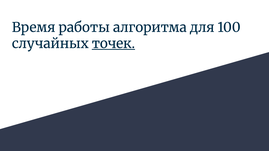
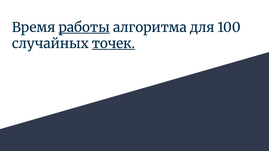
работы underline: none -> present
